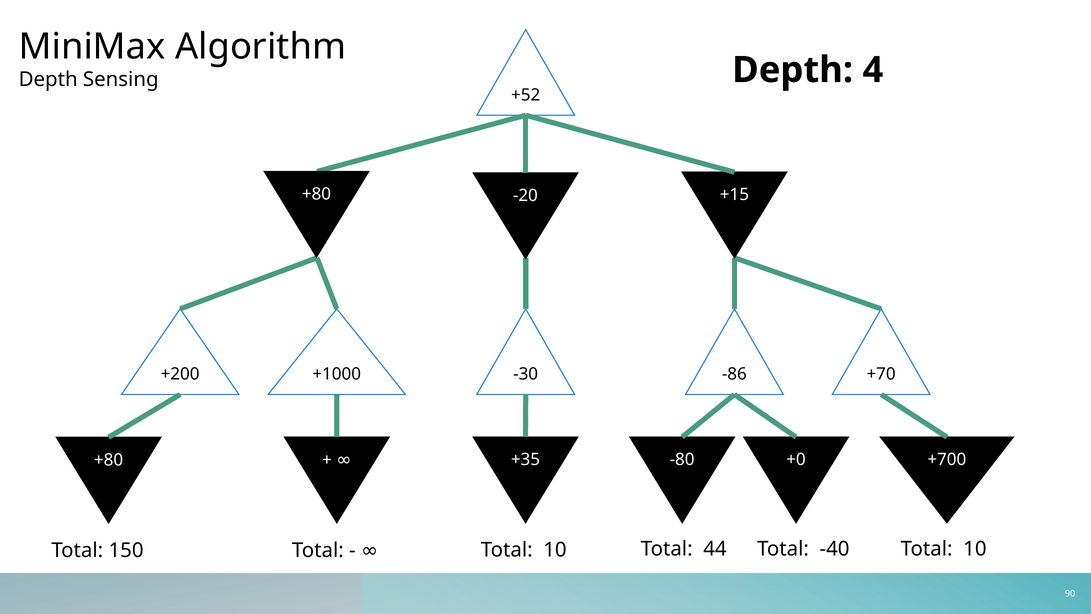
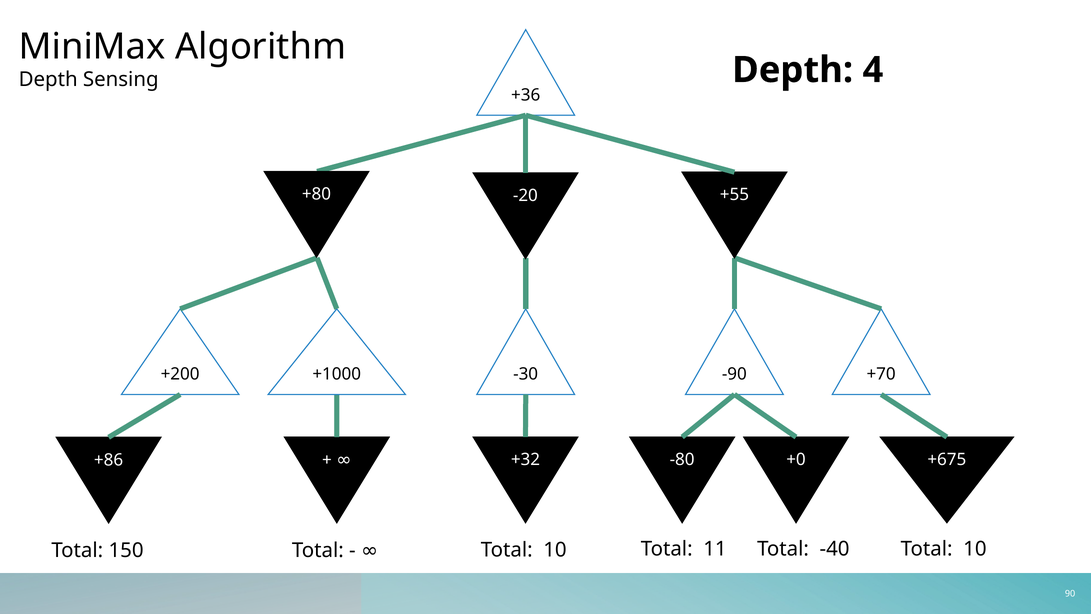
+52: +52 -> +36
+15: +15 -> +55
-86: -86 -> -90
+80 at (109, 460): +80 -> +86
+35: +35 -> +32
+700: +700 -> +675
44: 44 -> 11
